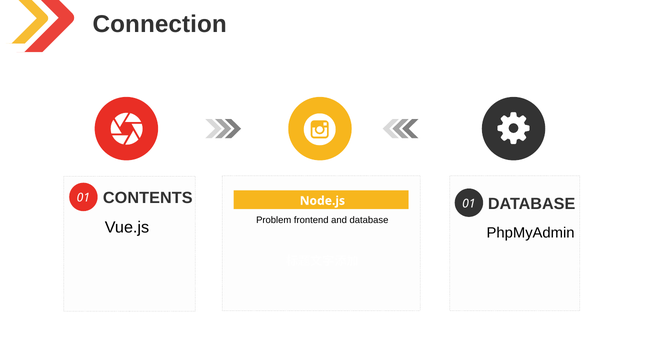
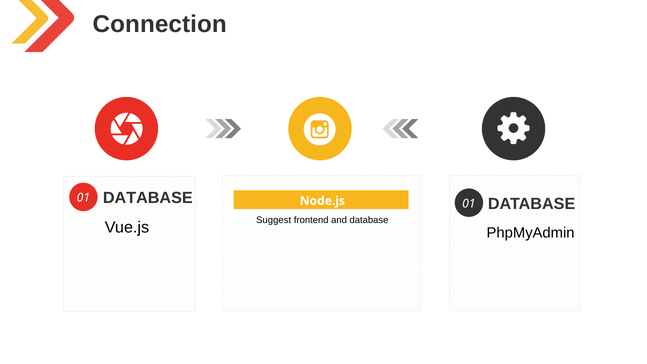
CONTENTS at (148, 198): CONTENTS -> DATABASE
Problem: Problem -> Suggest
